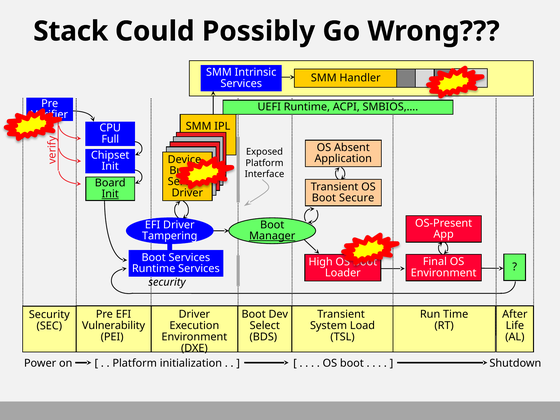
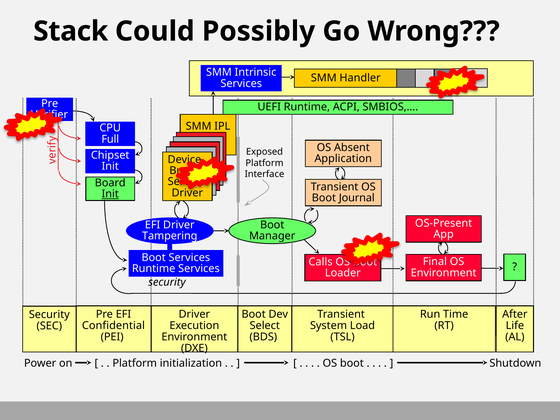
Secure: Secure -> Journal
Manager underline: present -> none
High: High -> Calls
Vulnerability: Vulnerability -> Confidential
